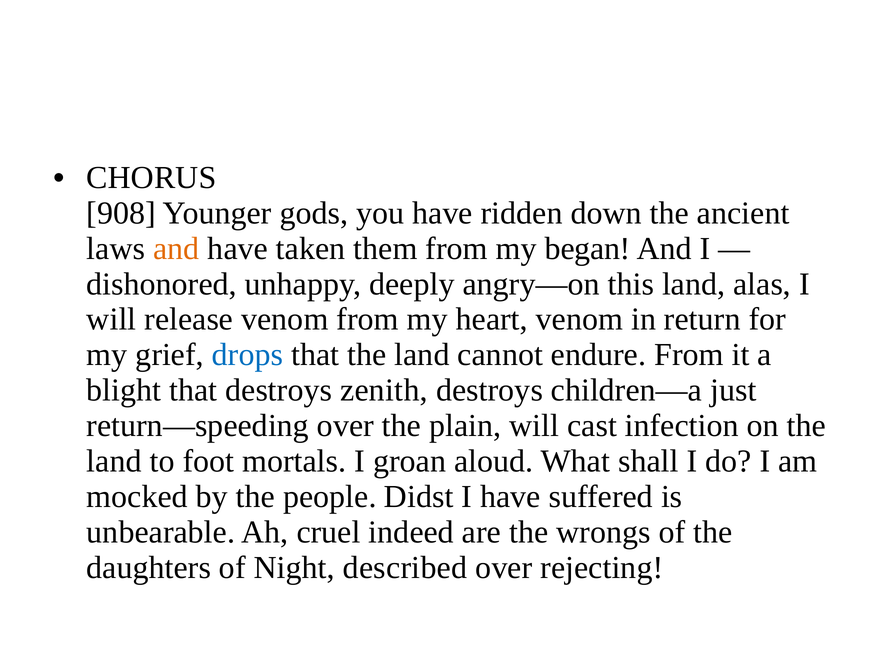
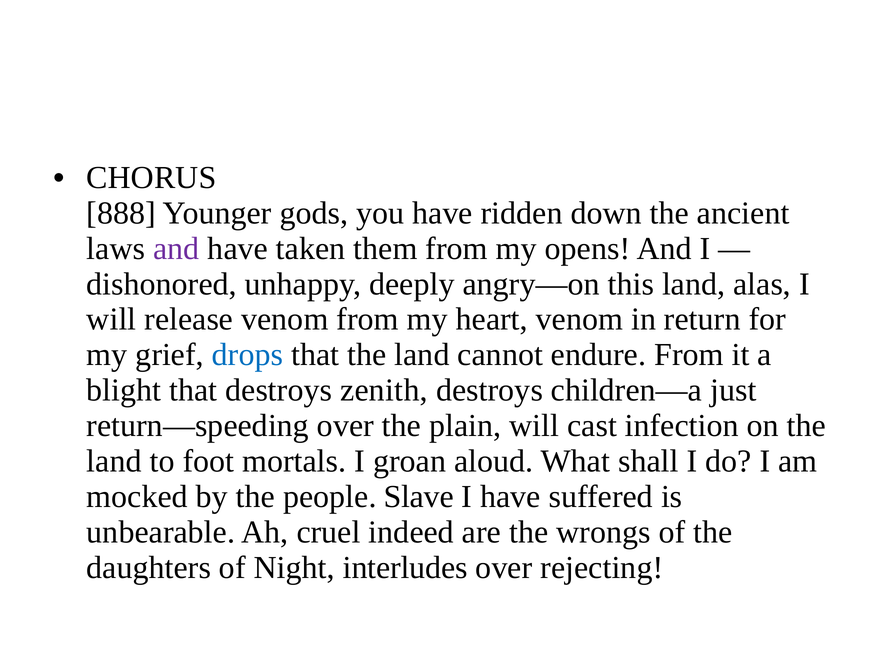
908: 908 -> 888
and at (176, 249) colour: orange -> purple
began: began -> opens
Didst: Didst -> Slave
described: described -> interludes
